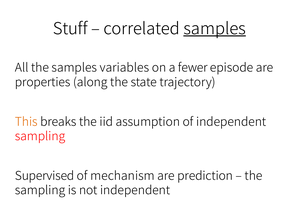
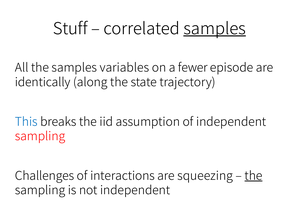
properties: properties -> identically
This colour: orange -> blue
Supervised: Supervised -> Challenges
mechanism: mechanism -> interactions
prediction: prediction -> squeezing
the at (253, 176) underline: none -> present
